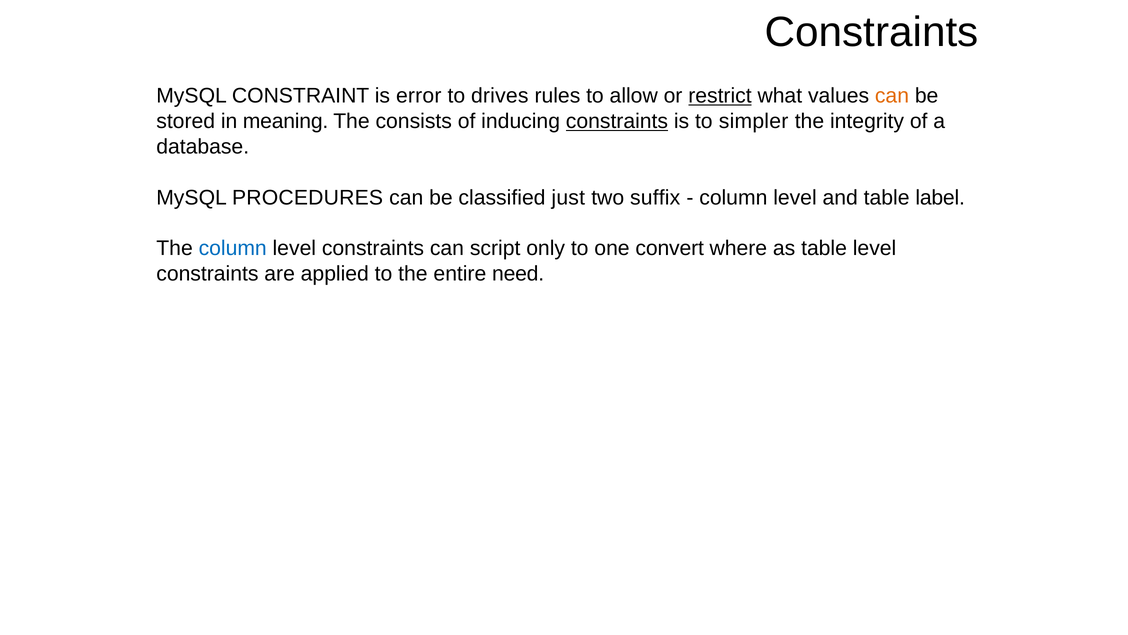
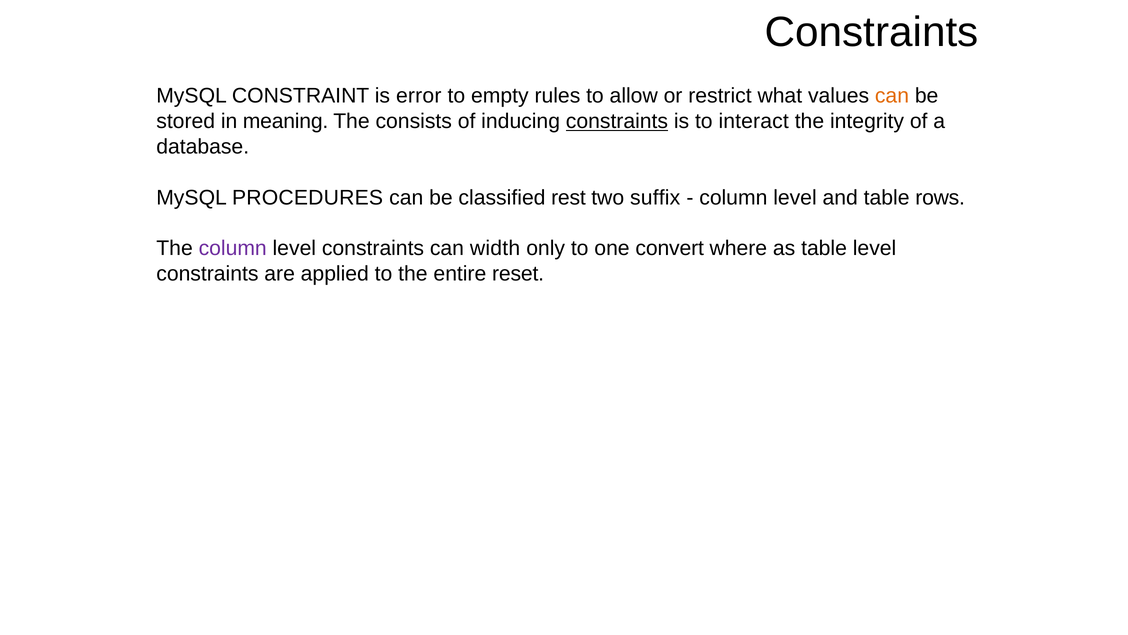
drives: drives -> empty
restrict underline: present -> none
simpler: simpler -> interact
just: just -> rest
label: label -> rows
column at (233, 248) colour: blue -> purple
script: script -> width
need: need -> reset
